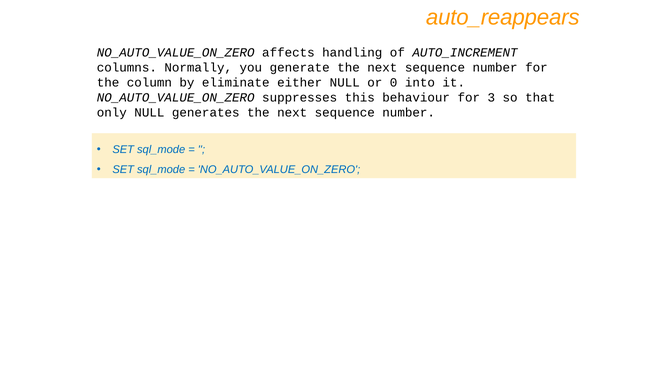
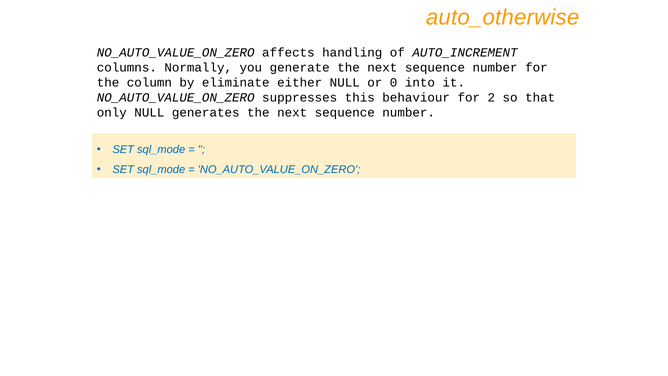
auto_reappears: auto_reappears -> auto_otherwise
3: 3 -> 2
